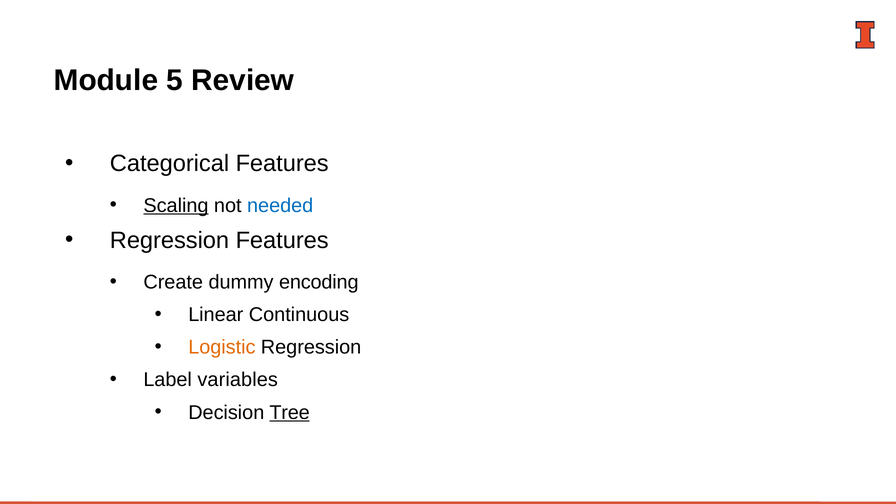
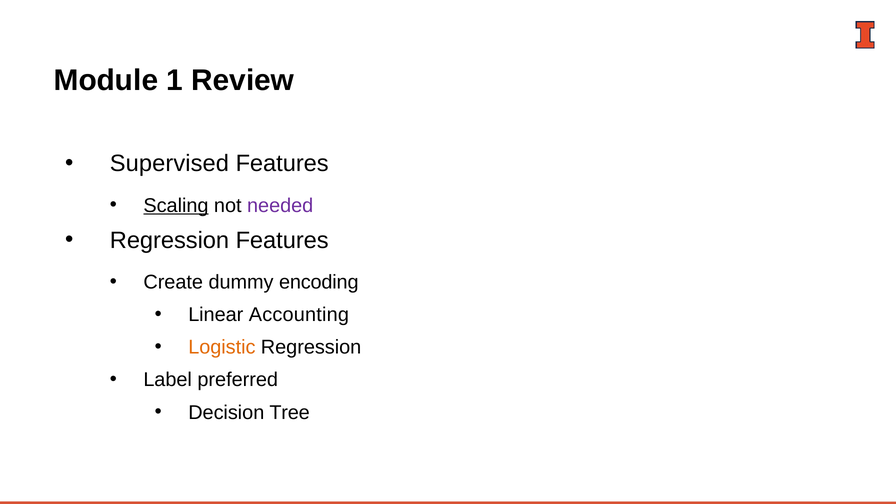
5: 5 -> 1
Categorical: Categorical -> Supervised
needed colour: blue -> purple
Continuous: Continuous -> Accounting
variables: variables -> preferred
Tree underline: present -> none
